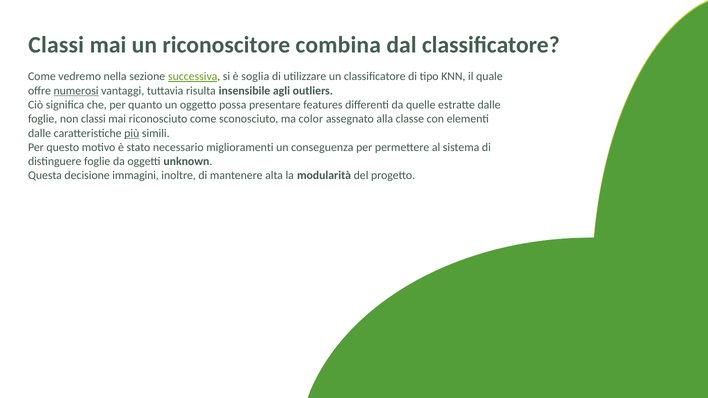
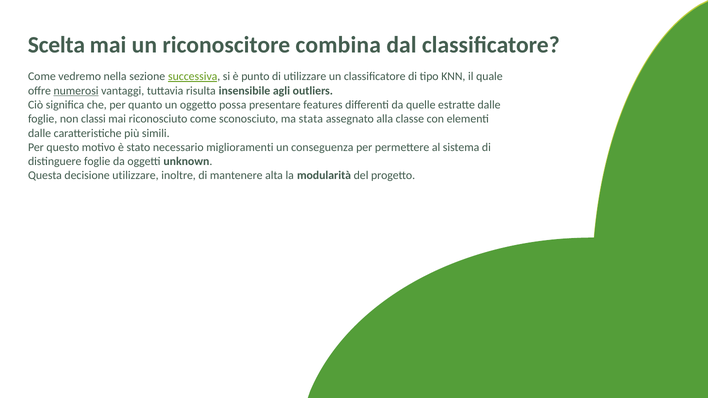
Classi at (56, 45): Classi -> Scelta
soglia: soglia -> punto
color: color -> stata
più underline: present -> none
decisione immagini: immagini -> utilizzare
